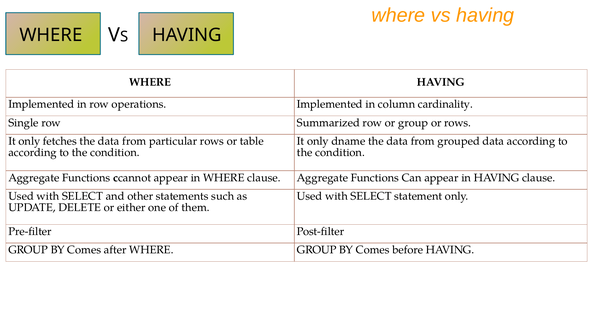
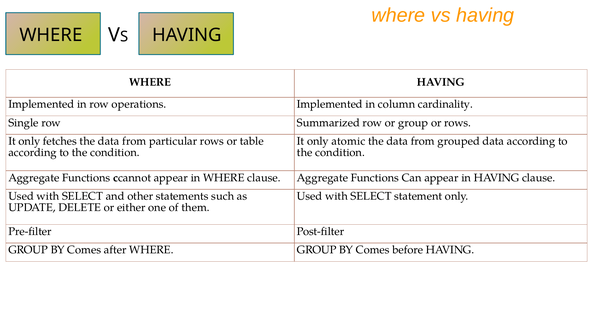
dname: dname -> atomic
